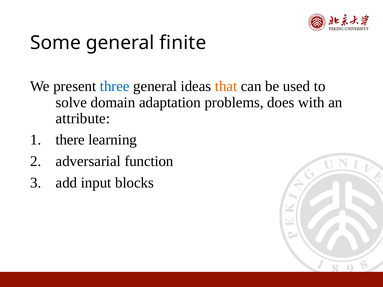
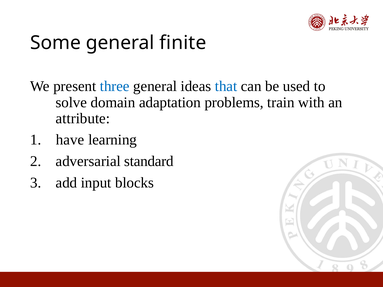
that colour: orange -> blue
does: does -> train
there: there -> have
function: function -> standard
